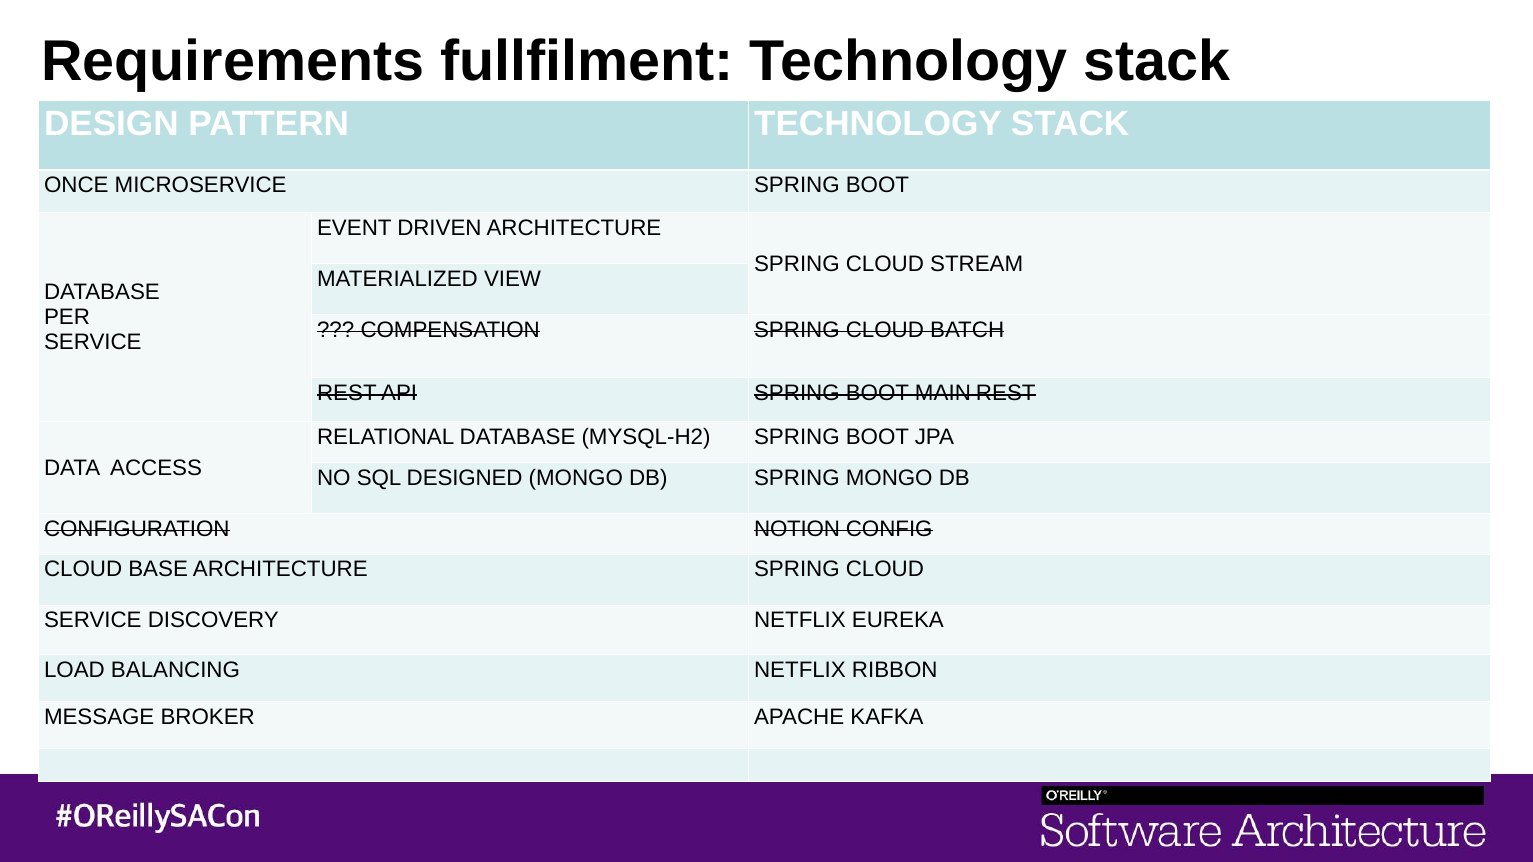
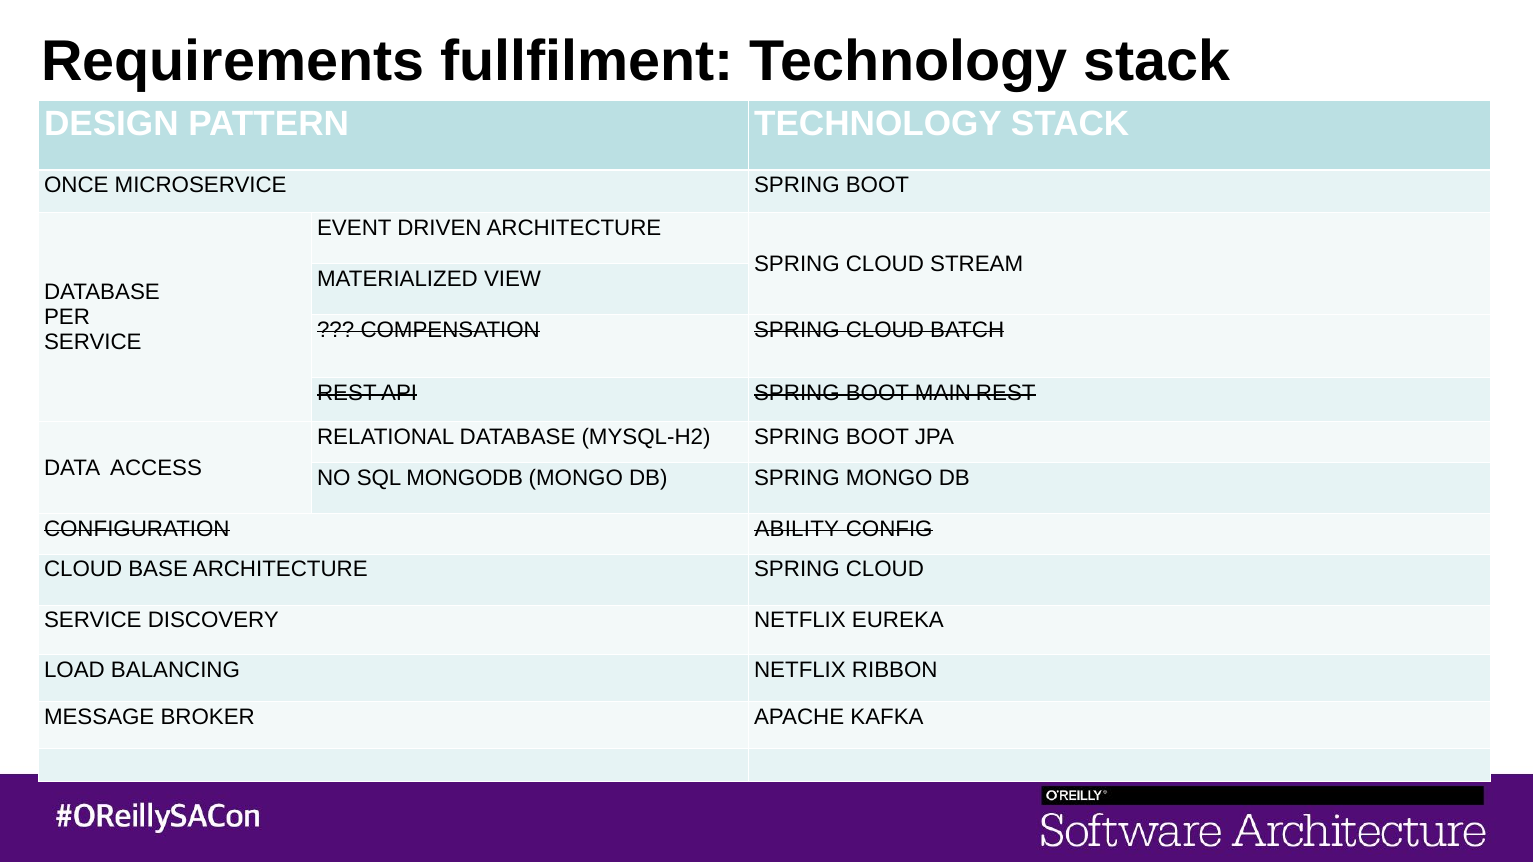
DESIGNED: DESIGNED -> MONGODB
NOTION: NOTION -> ABILITY
